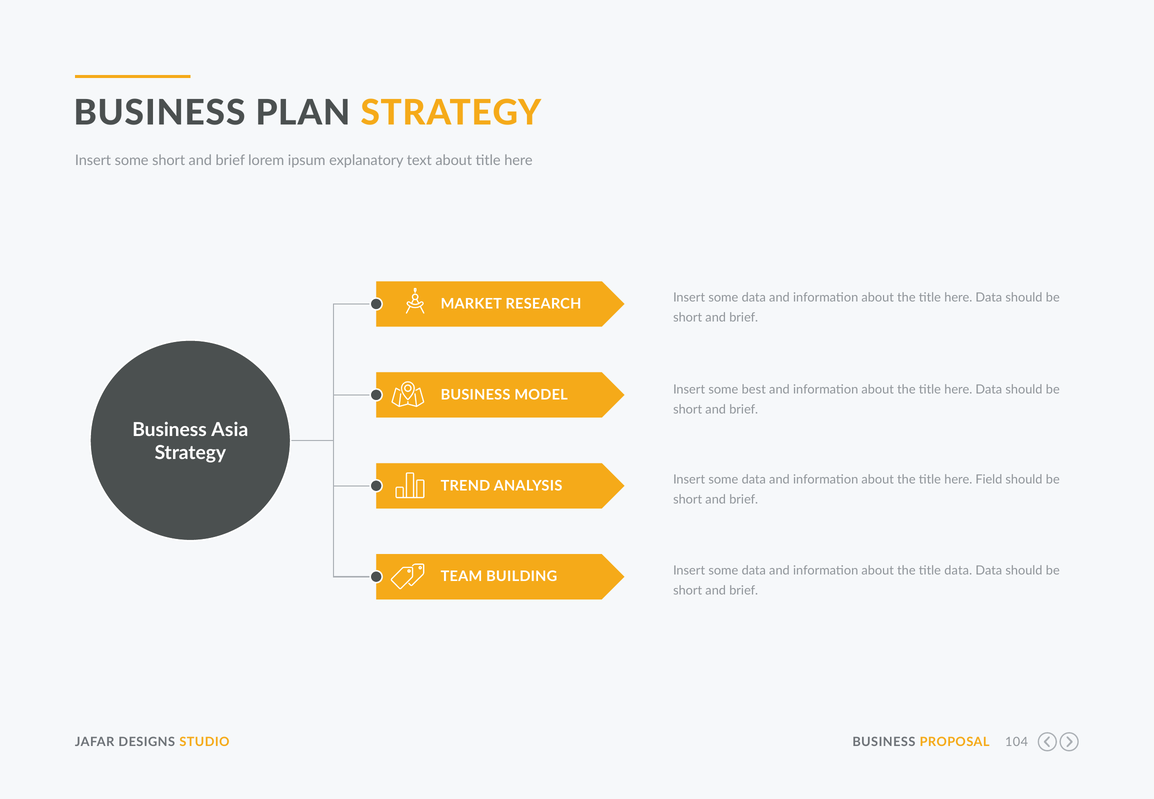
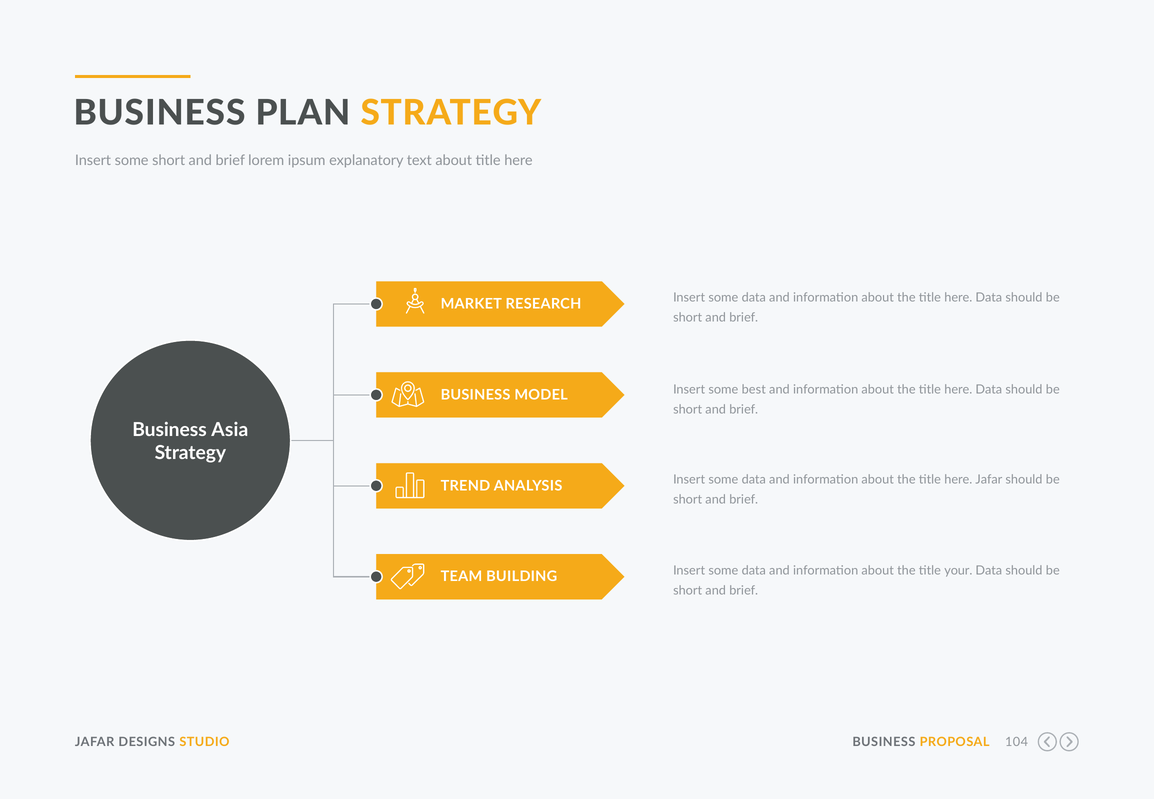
here Field: Field -> Jafar
title data: data -> your
